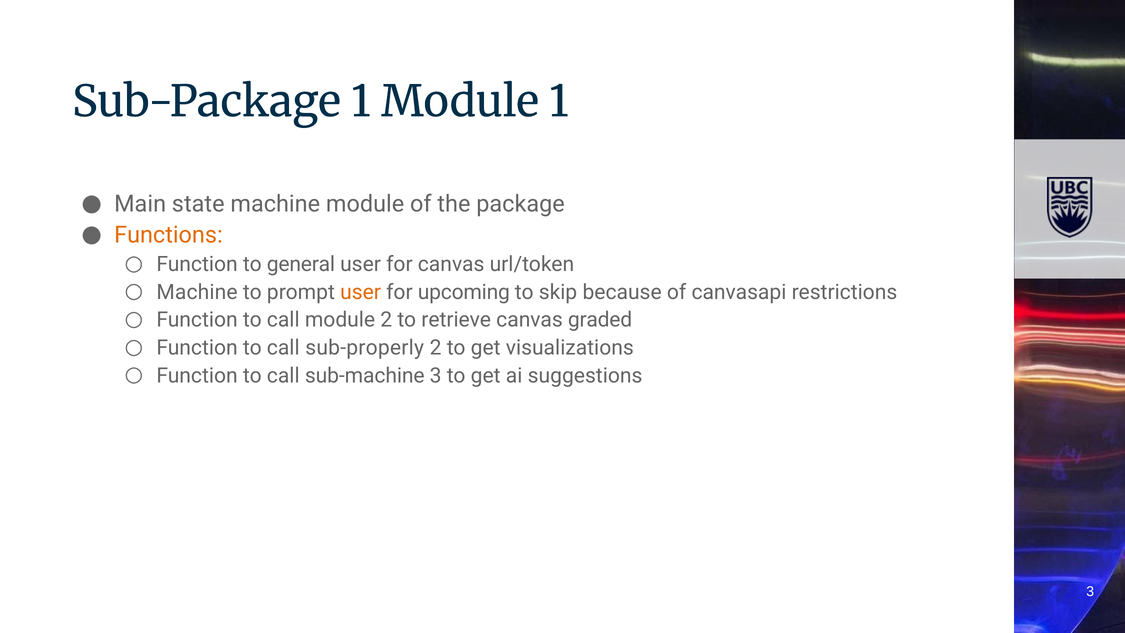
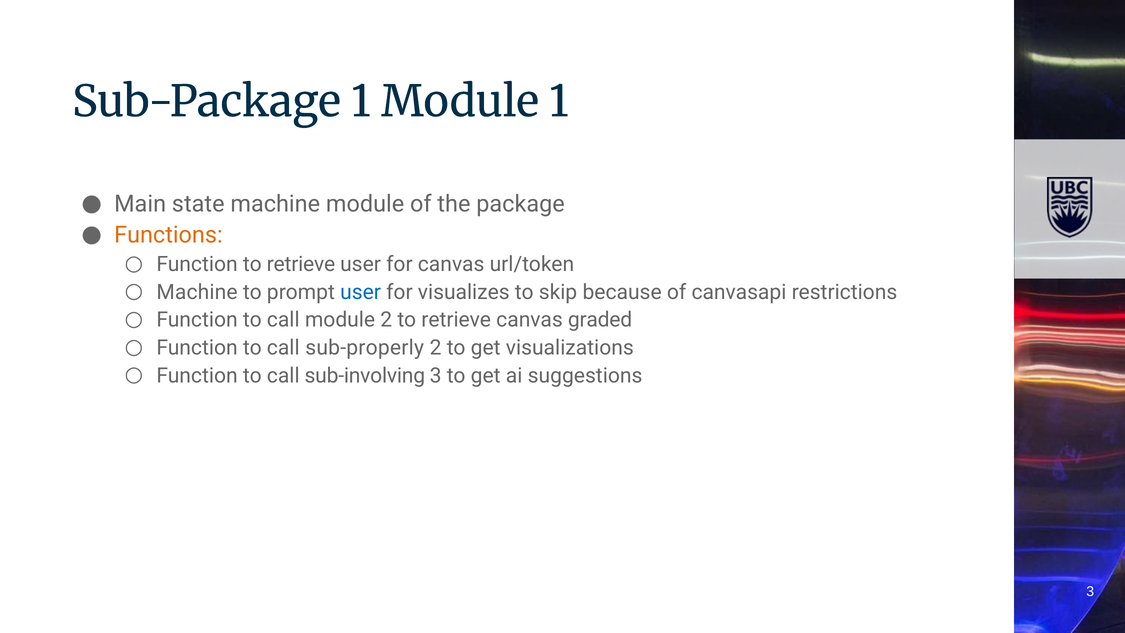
Function to general: general -> retrieve
user at (361, 292) colour: orange -> blue
upcoming: upcoming -> visualizes
sub-machine: sub-machine -> sub-involving
